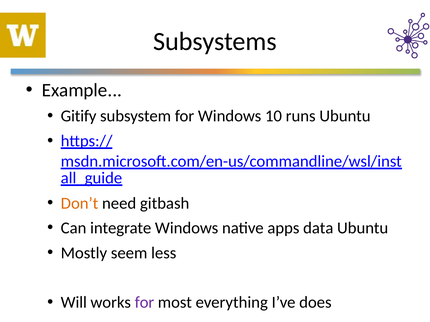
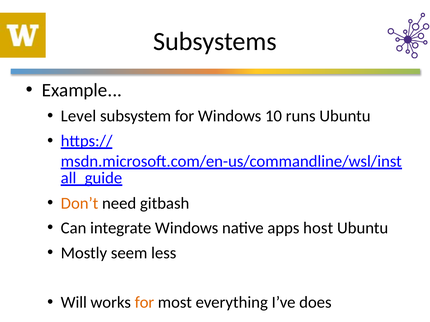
Gitify: Gitify -> Level
data: data -> host
for at (144, 303) colour: purple -> orange
